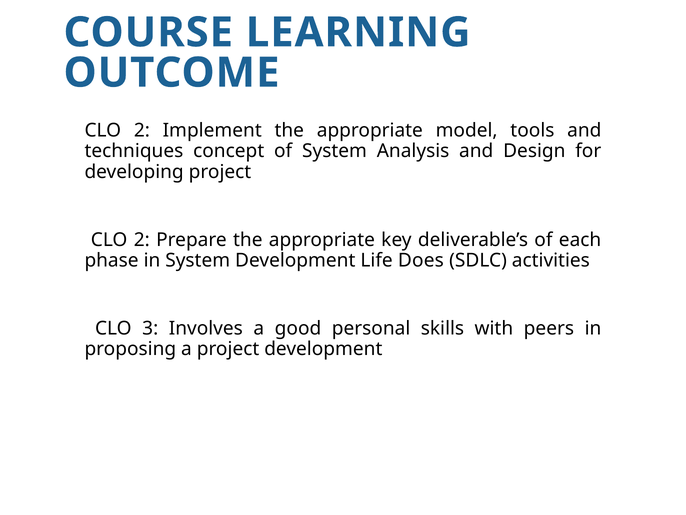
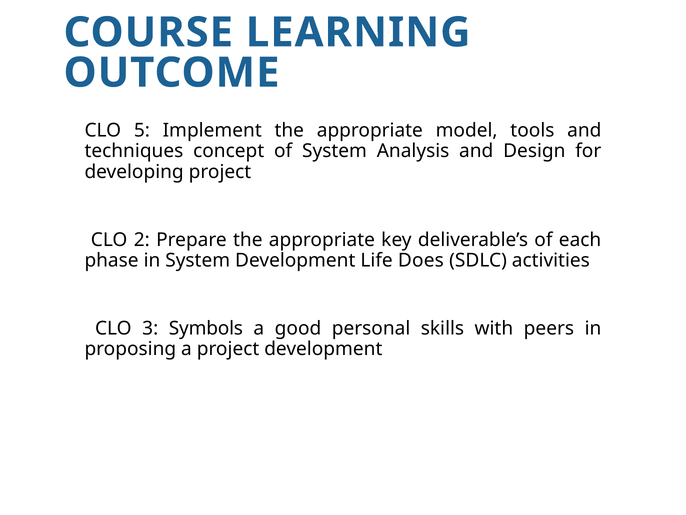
2 at (142, 130): 2 -> 5
Involves: Involves -> Symbols
